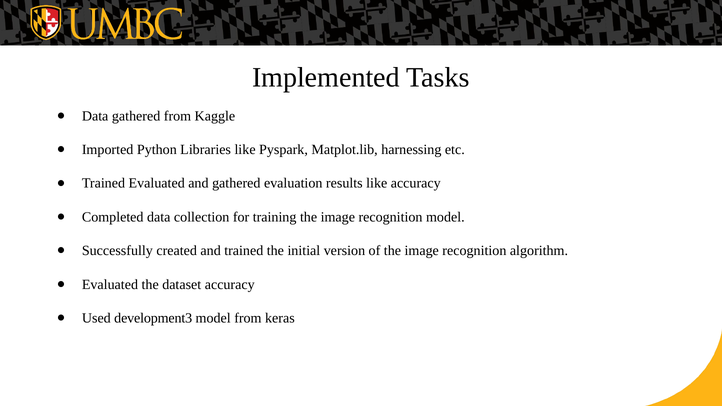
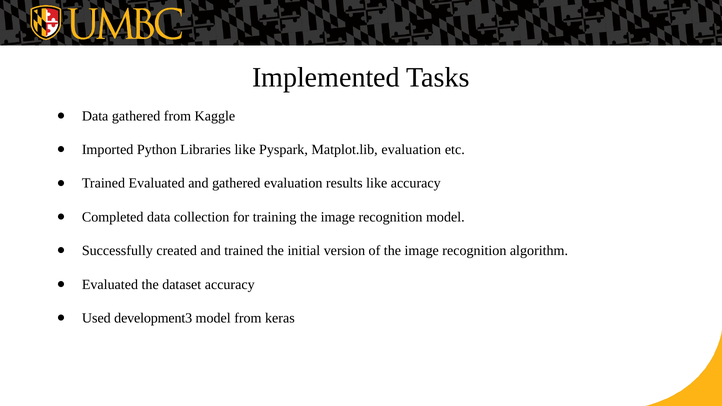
Matplot.lib harnessing: harnessing -> evaluation
